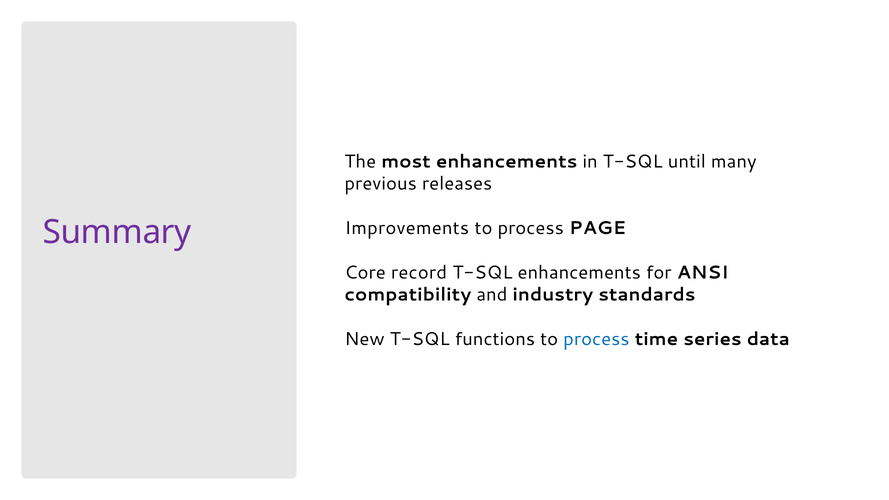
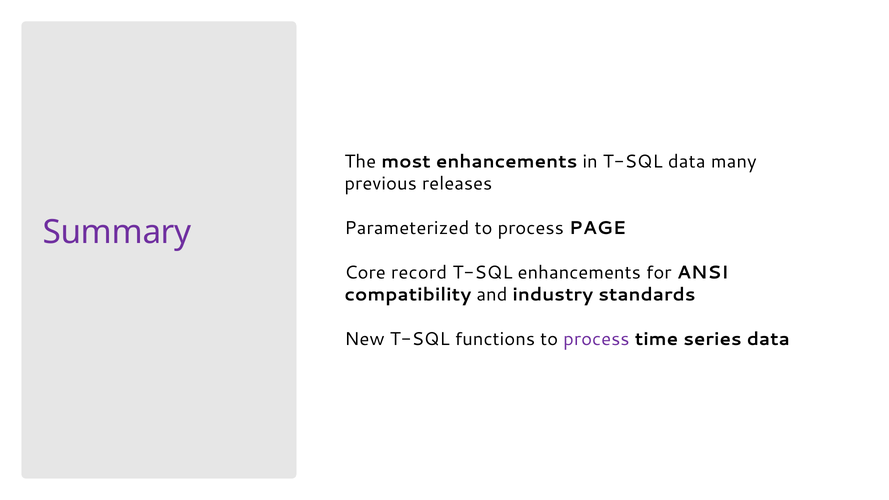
until: until -> data
Improvements: Improvements -> Parameterized
process at (596, 339) colour: blue -> purple
